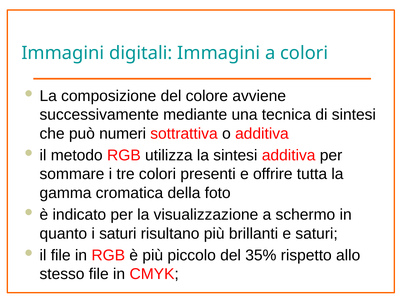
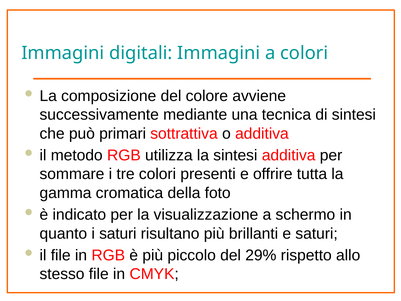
numeri: numeri -> primari
35%: 35% -> 29%
